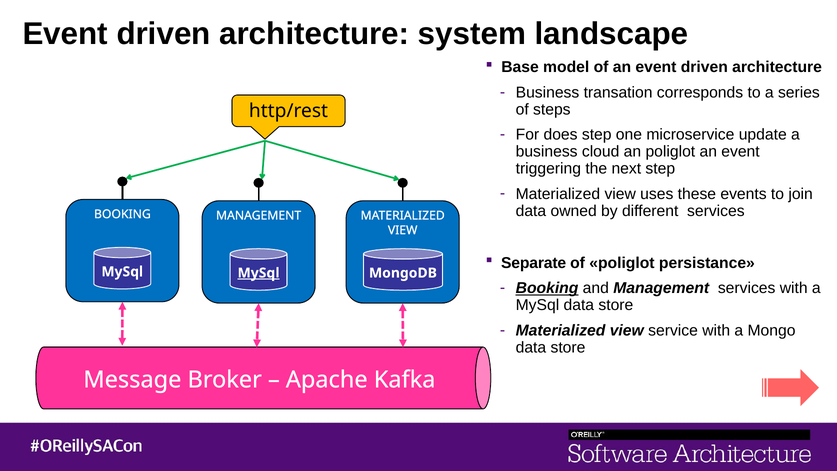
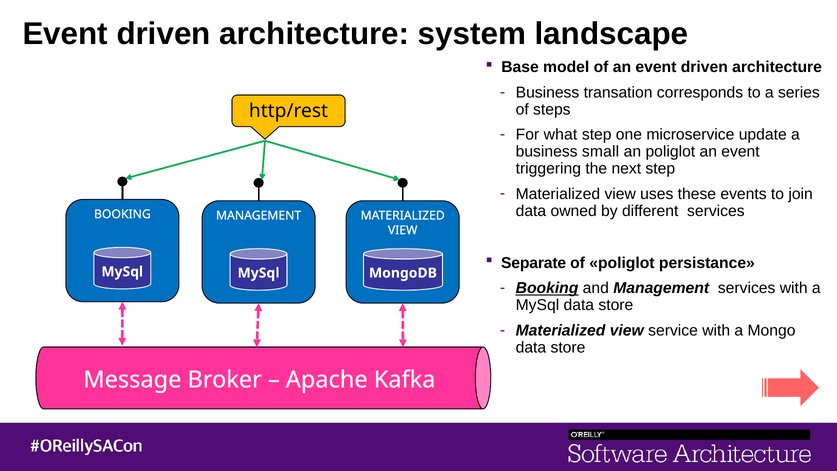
does: does -> what
cloud: cloud -> small
MySql at (258, 273) underline: present -> none
